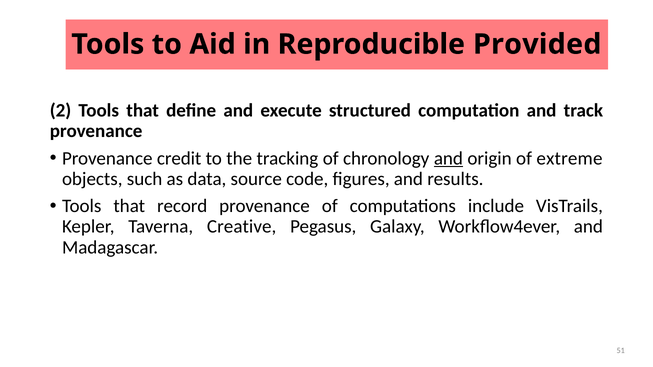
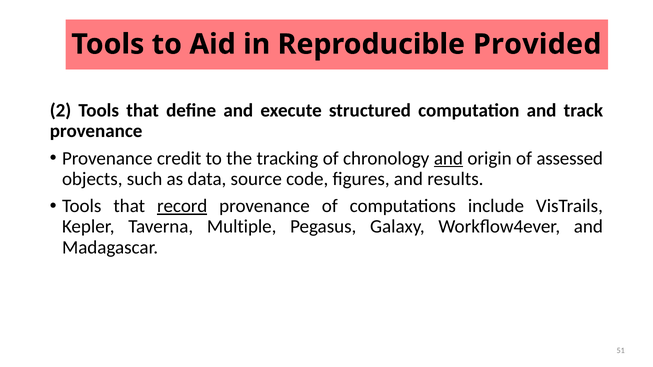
extreme: extreme -> assessed
record underline: none -> present
Creative: Creative -> Multiple
